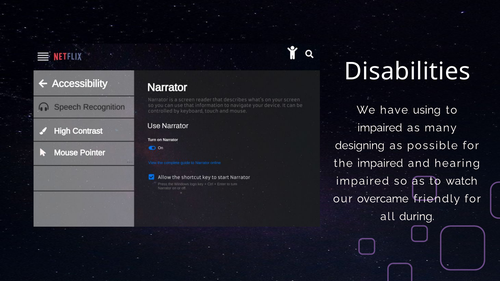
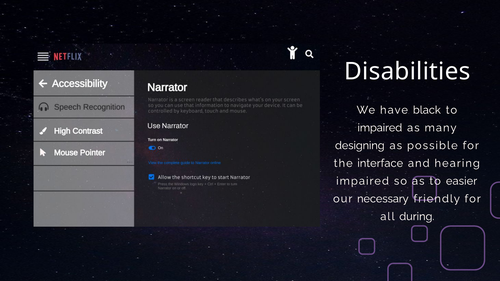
using: using -> black
the impaired: impaired -> interface
watch: watch -> easier
overcame: overcame -> necessary
